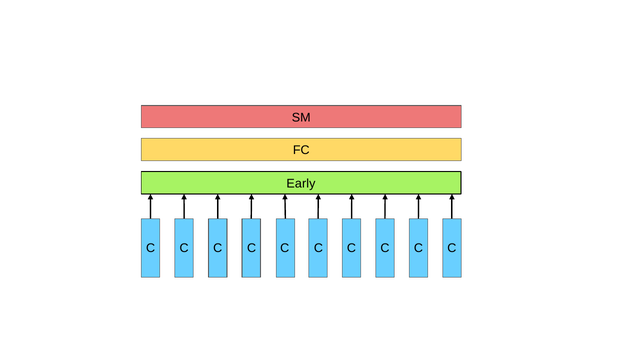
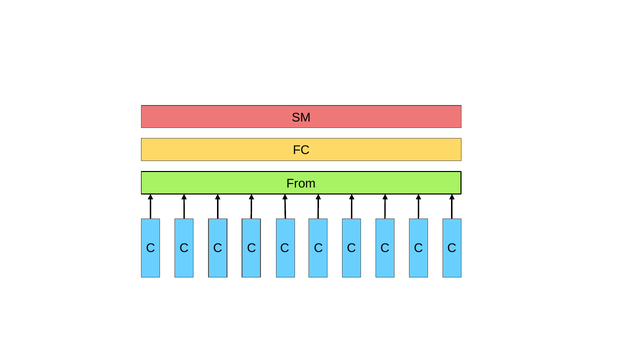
Early: Early -> From
